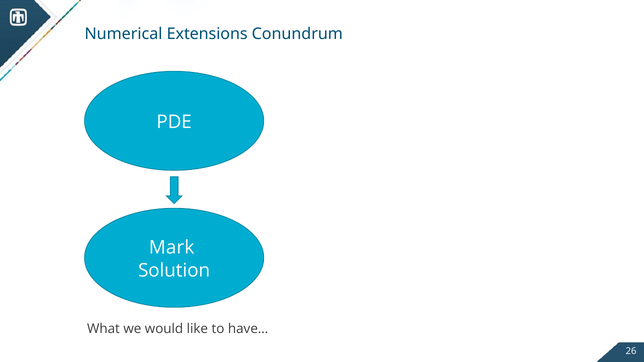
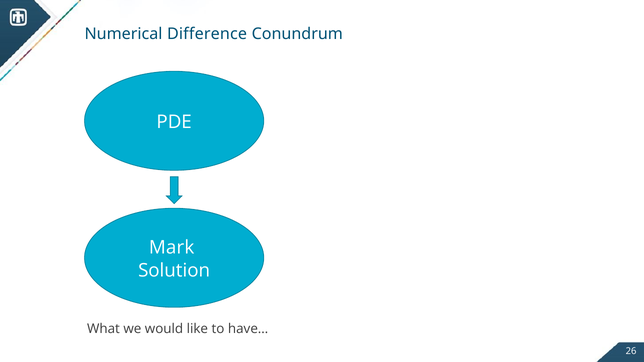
Extensions: Extensions -> Difference
